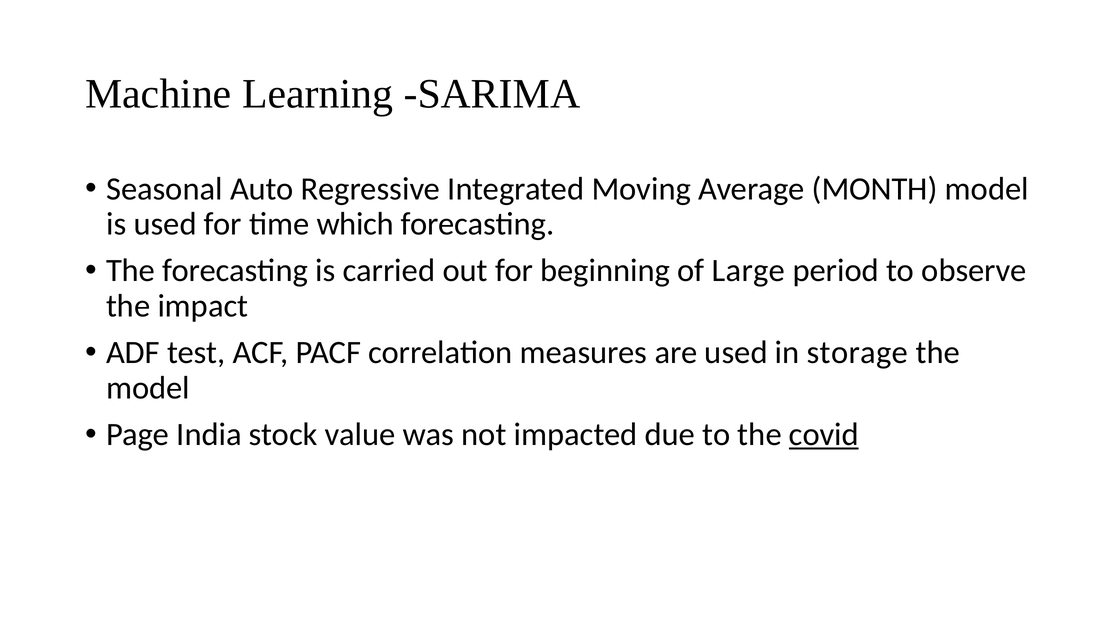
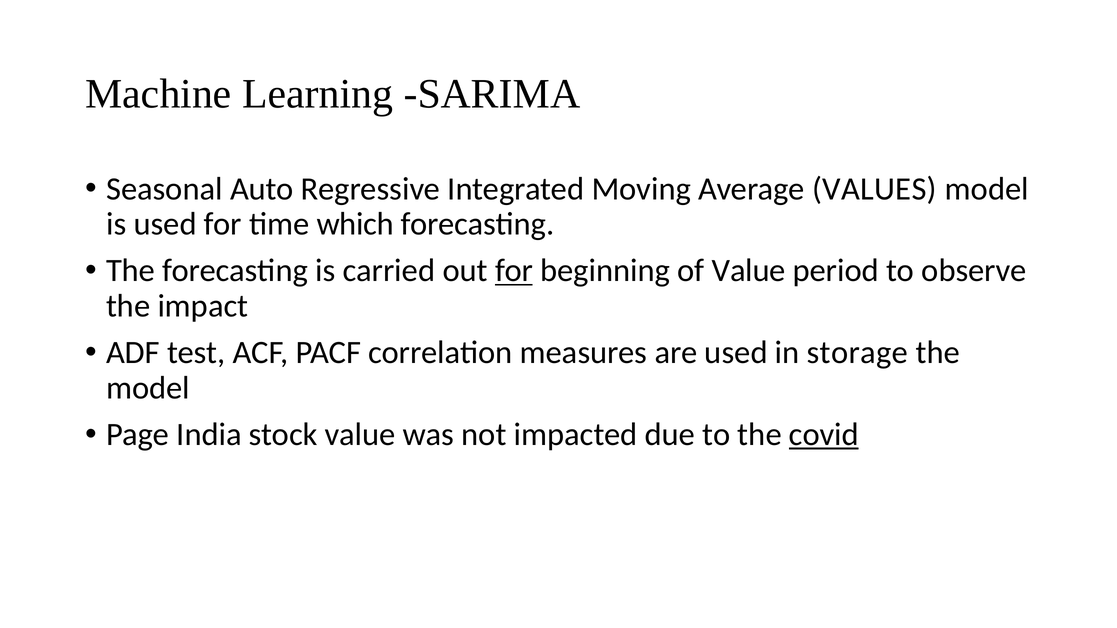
MONTH: MONTH -> VALUES
for at (514, 271) underline: none -> present
of Large: Large -> Value
